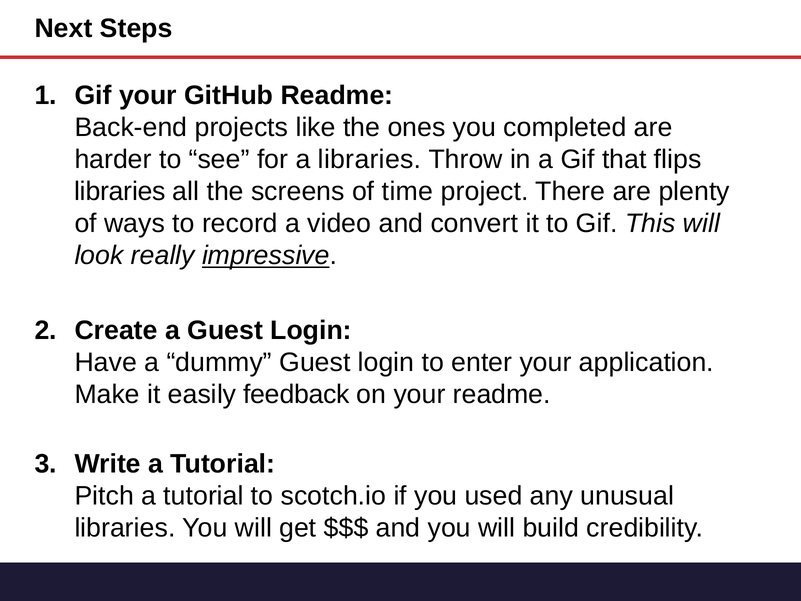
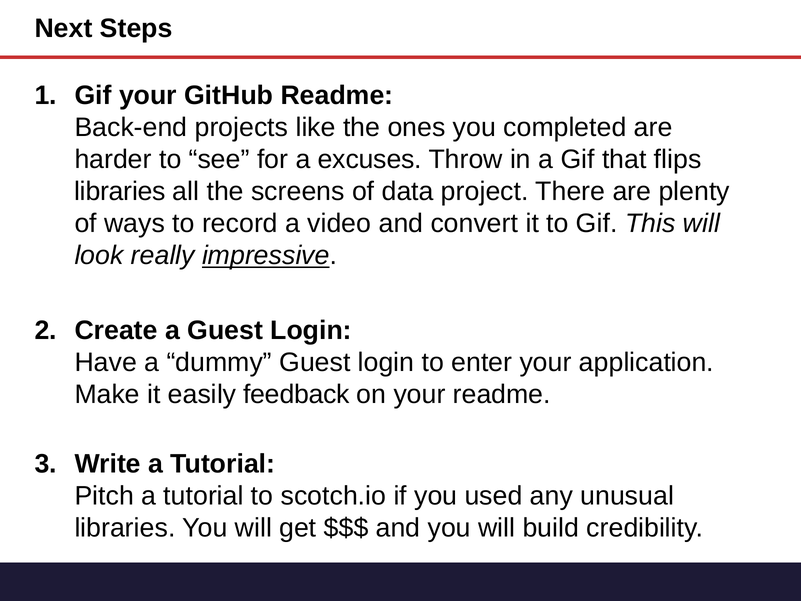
a libraries: libraries -> excuses
time: time -> data
